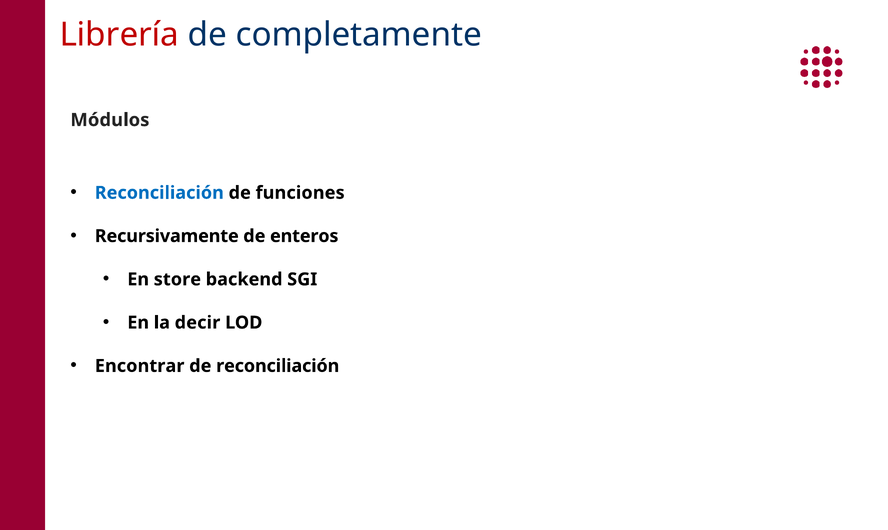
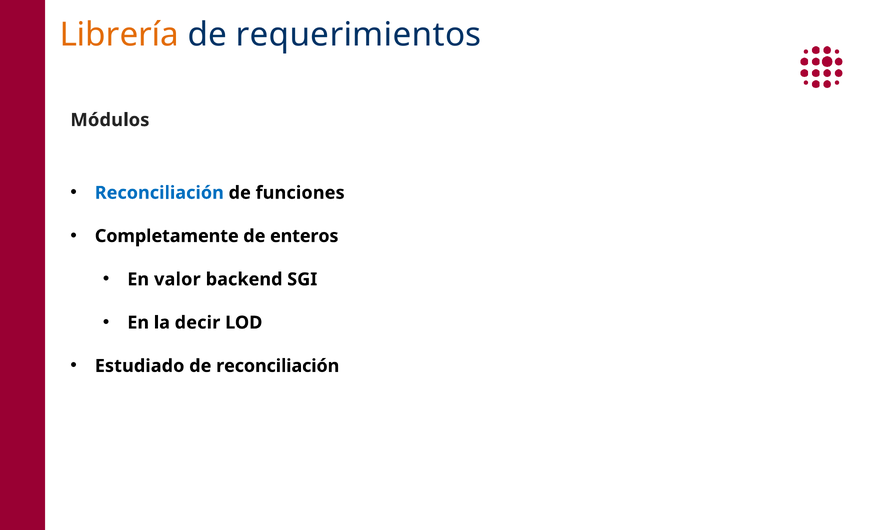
Librería colour: red -> orange
completamente: completamente -> requerimientos
Recursivamente: Recursivamente -> Completamente
store: store -> valor
Encontrar: Encontrar -> Estudiado
